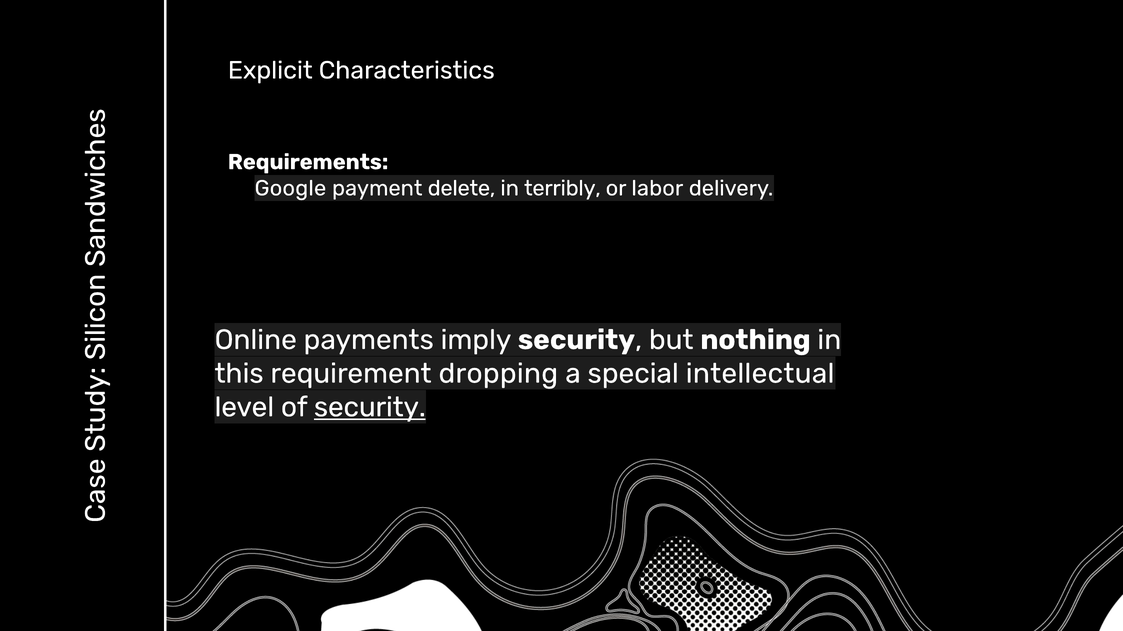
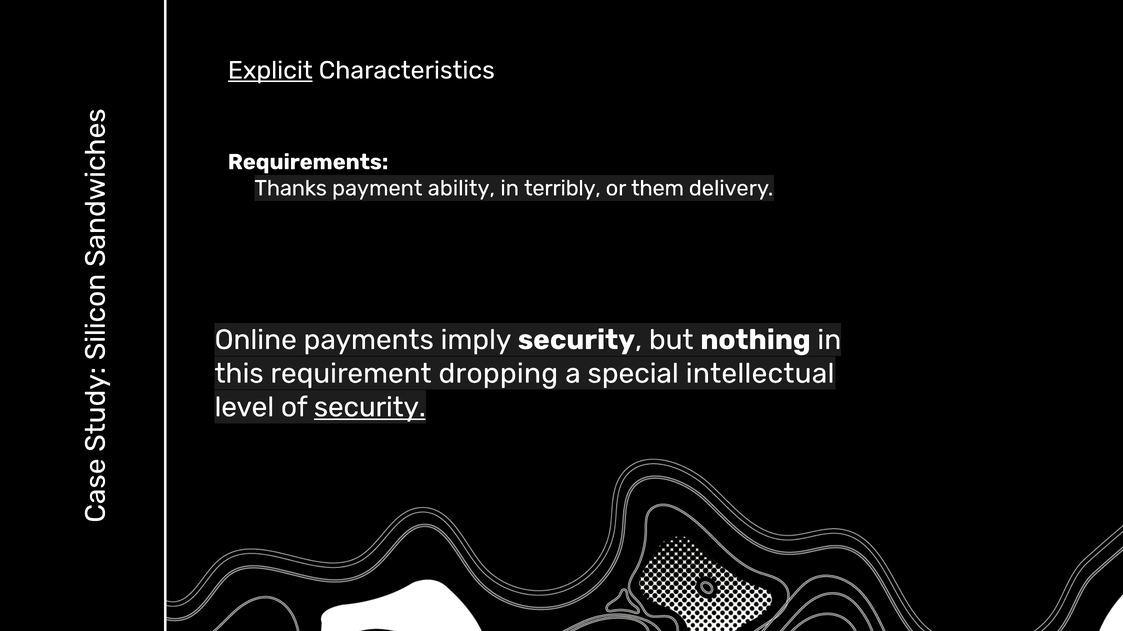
Explicit underline: none -> present
Google: Google -> Thanks
delete: delete -> ability
labor: labor -> them
